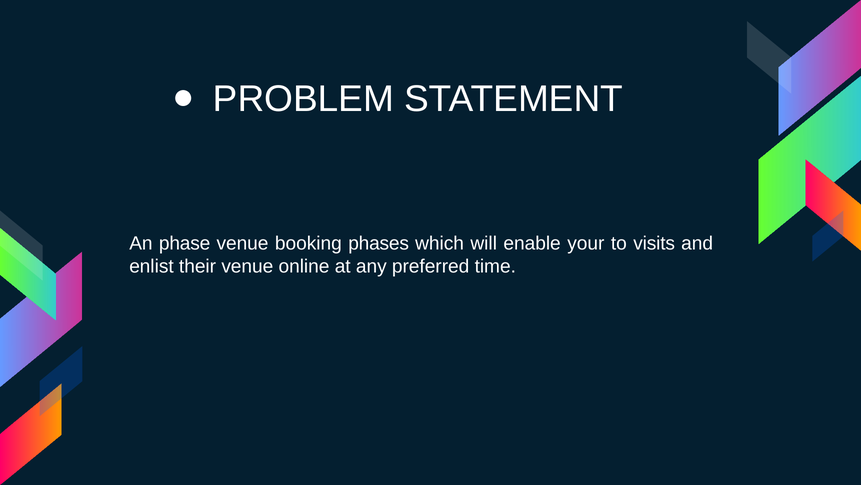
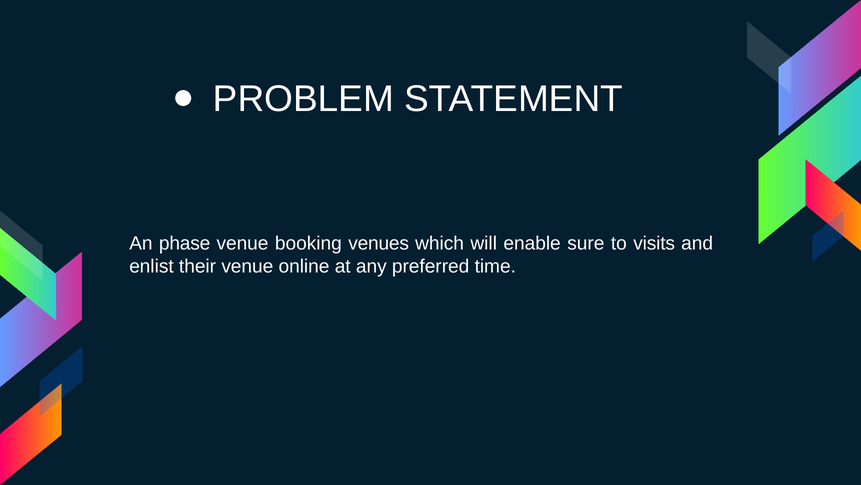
phases: phases -> venues
your: your -> sure
